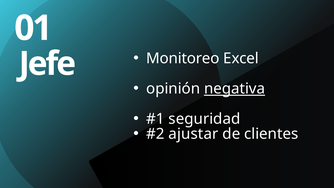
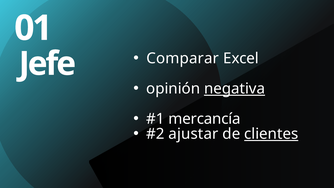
Monitoreo: Monitoreo -> Comparar
seguridad: seguridad -> mercancía
clientes underline: none -> present
